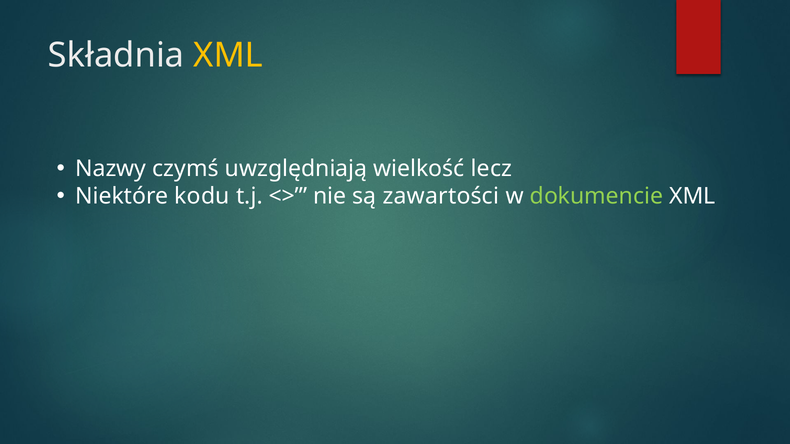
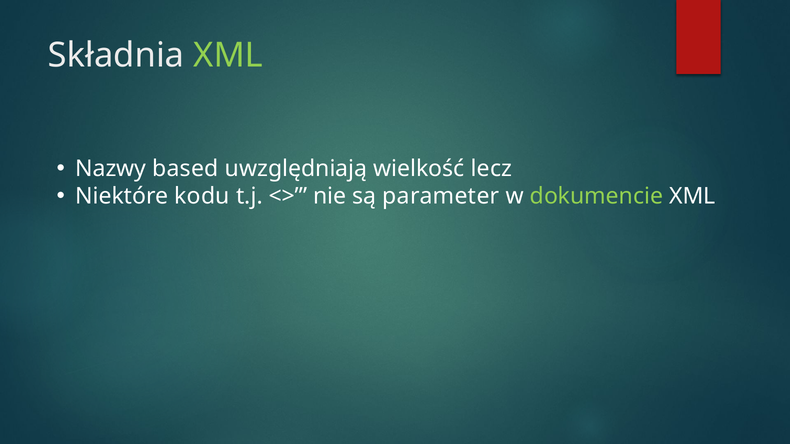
XML at (228, 55) colour: yellow -> light green
czymś: czymś -> based
zawartości: zawartości -> parameter
